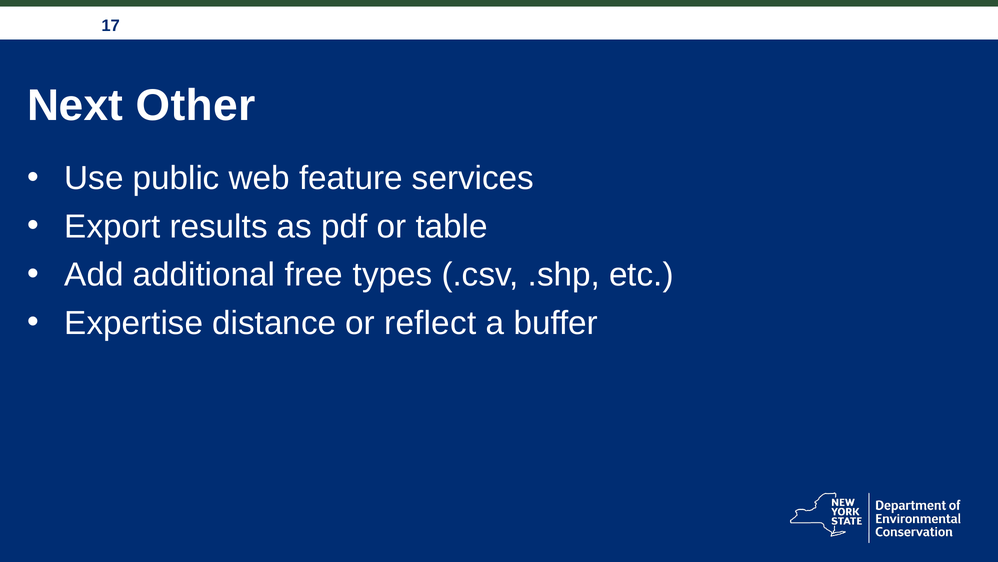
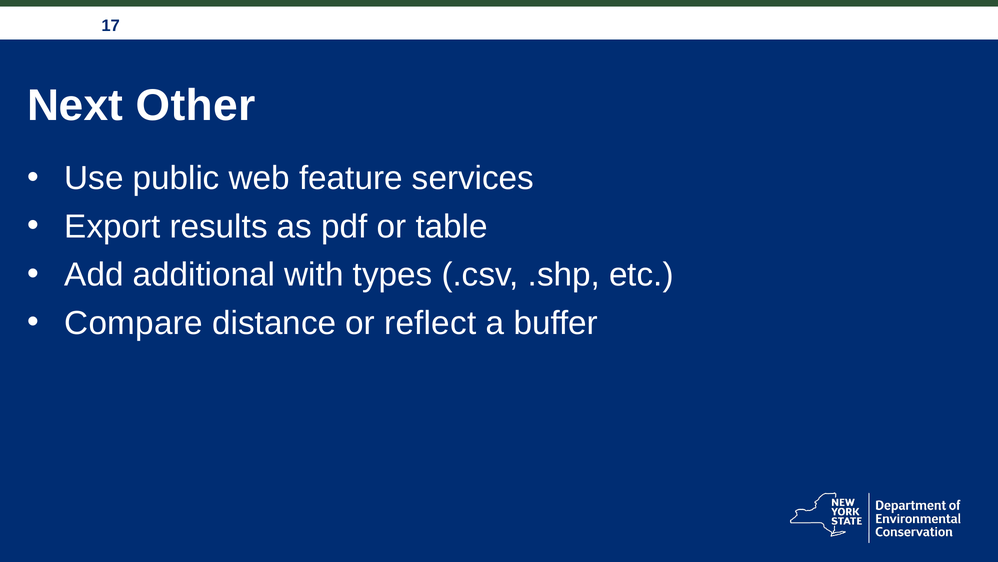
free: free -> with
Expertise: Expertise -> Compare
